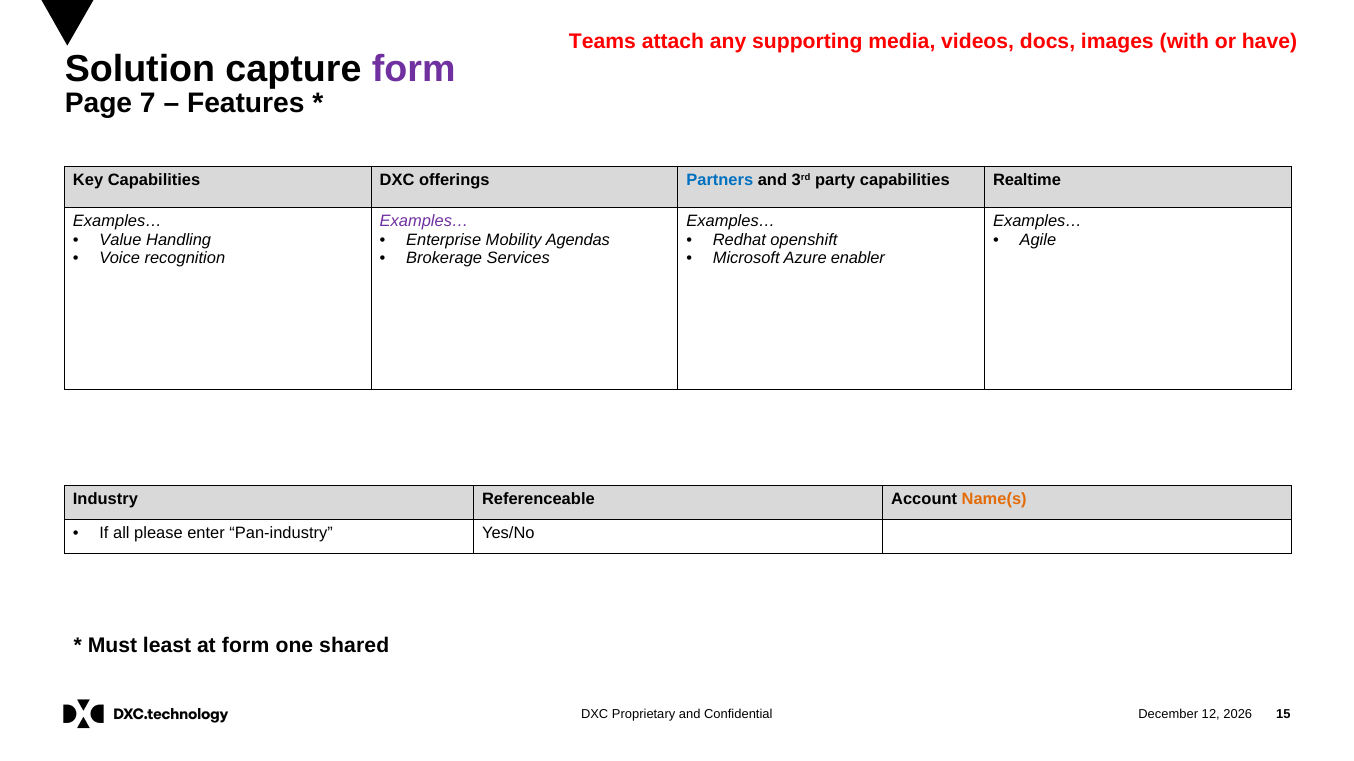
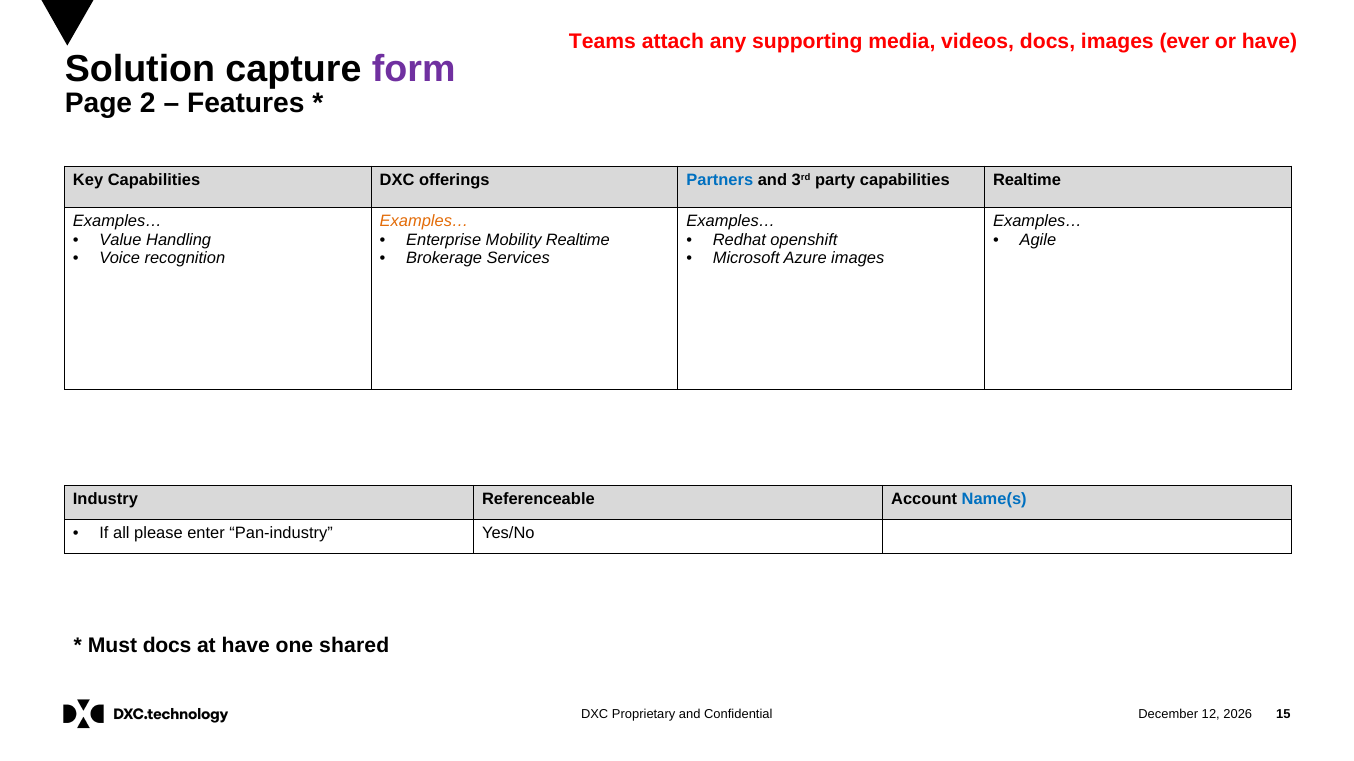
with: with -> ever
7: 7 -> 2
Examples… at (424, 221) colour: purple -> orange
Mobility Agendas: Agendas -> Realtime
Azure enabler: enabler -> images
Name(s colour: orange -> blue
Must least: least -> docs
at form: form -> have
